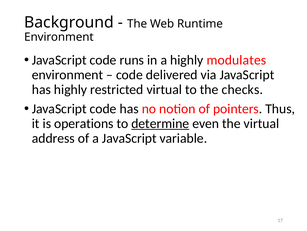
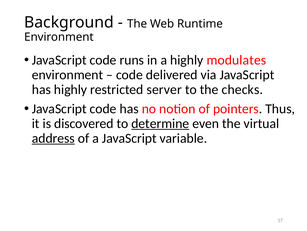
restricted virtual: virtual -> server
operations: operations -> discovered
address underline: none -> present
